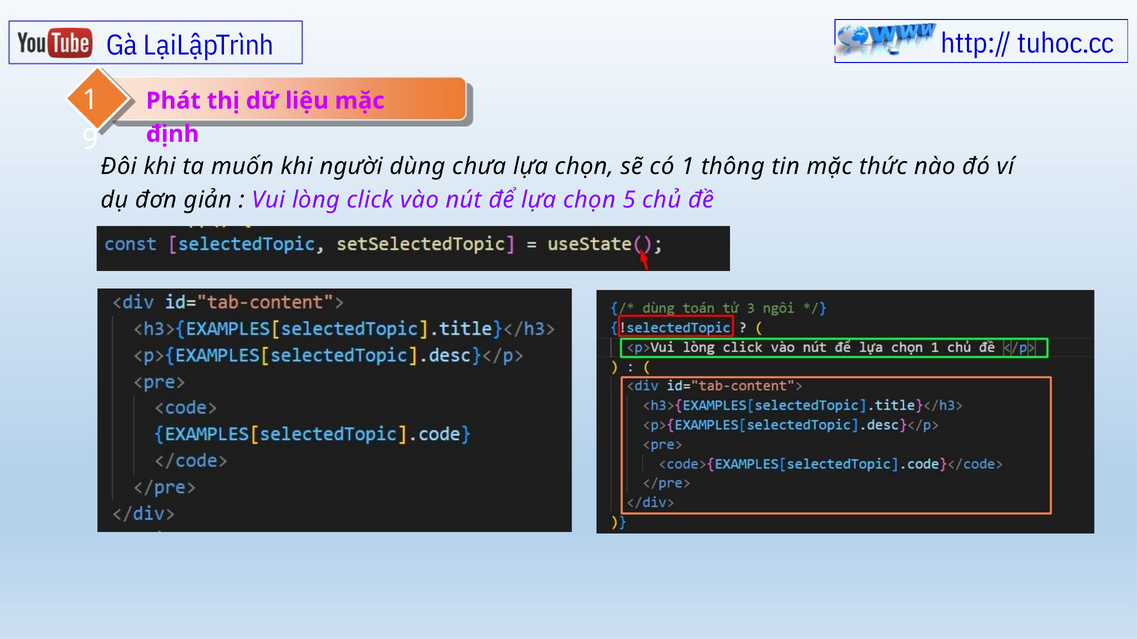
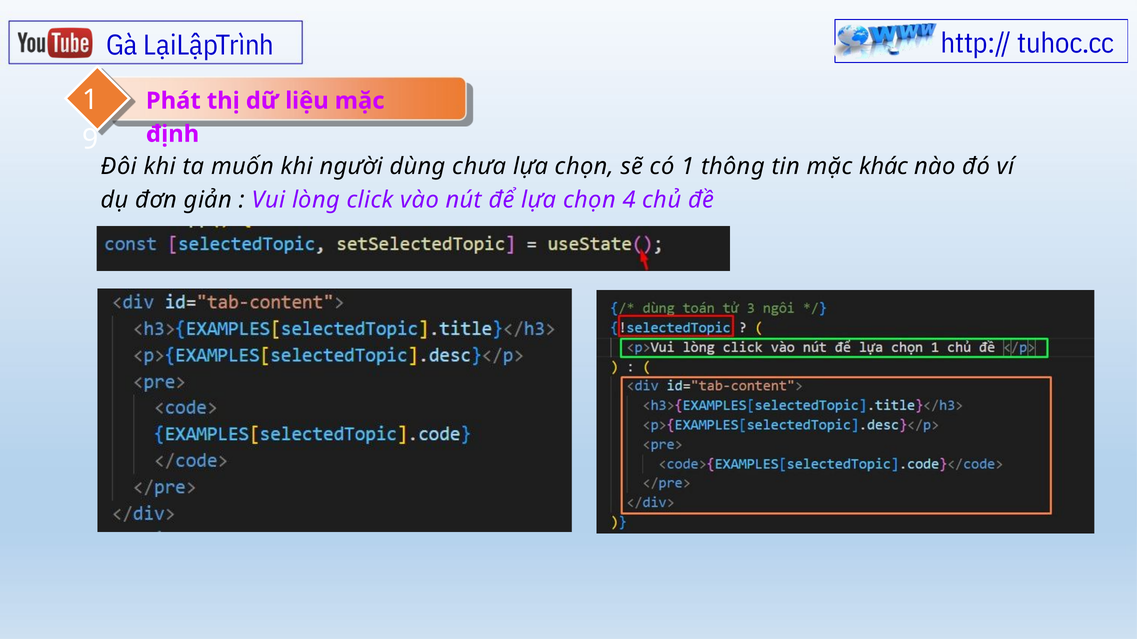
thức: thức -> khác
5: 5 -> 4
